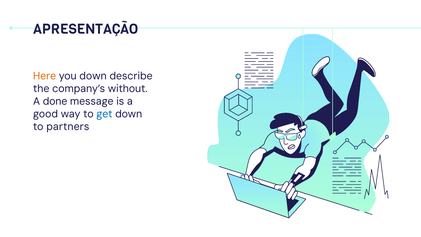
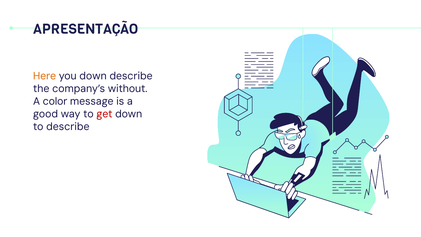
done: done -> color
get colour: blue -> red
to partners: partners -> describe
